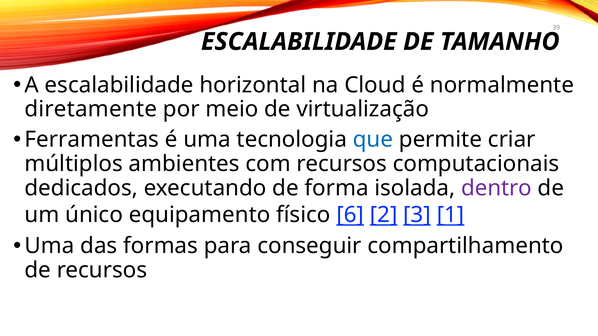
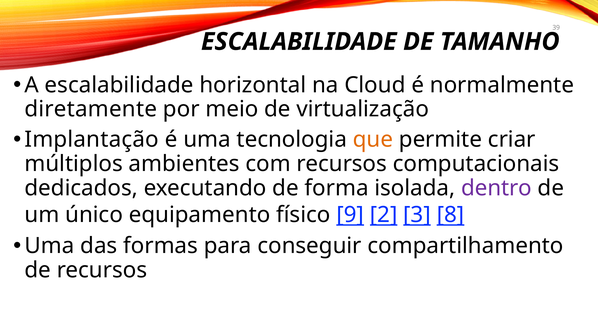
Ferramentas: Ferramentas -> Implantação
que colour: blue -> orange
6: 6 -> 9
1: 1 -> 8
